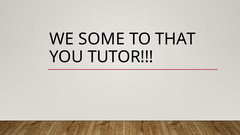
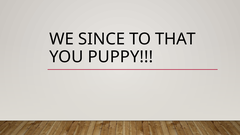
SOME: SOME -> SINCE
TUTOR: TUTOR -> PUPPY
